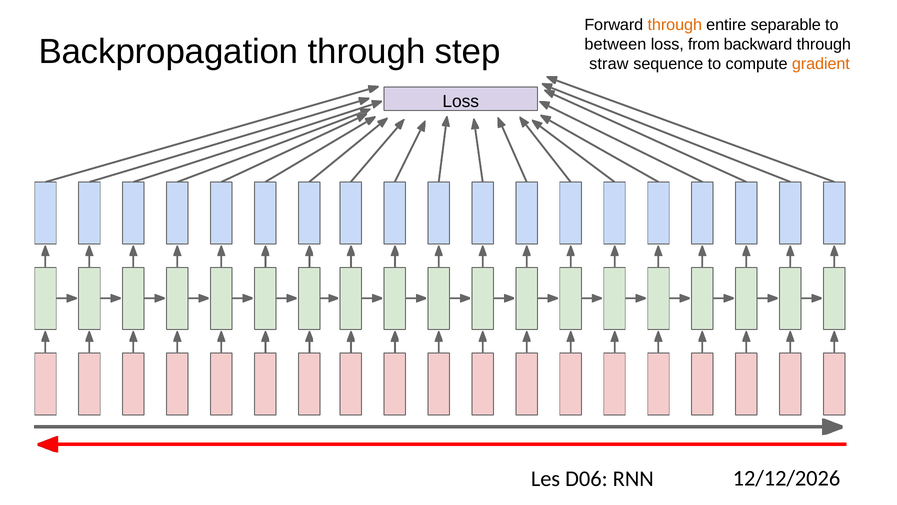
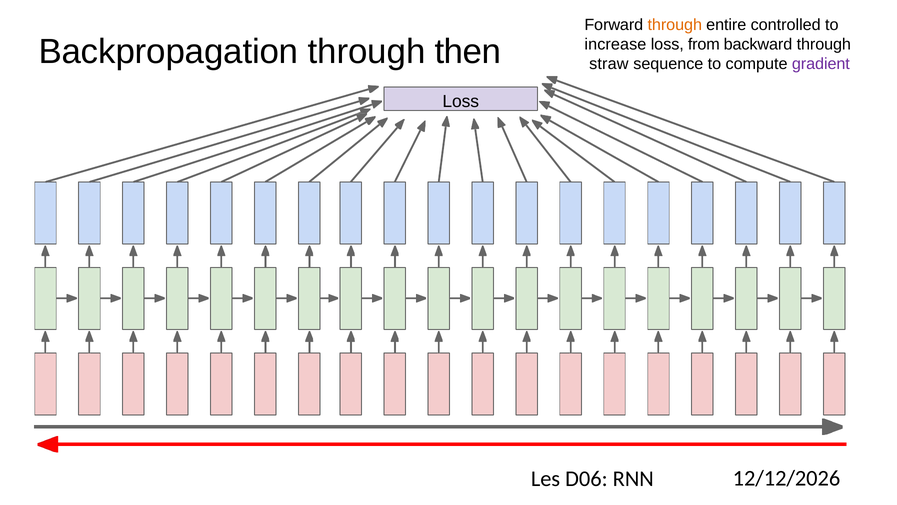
separable: separable -> controlled
step: step -> then
between: between -> increase
gradient colour: orange -> purple
